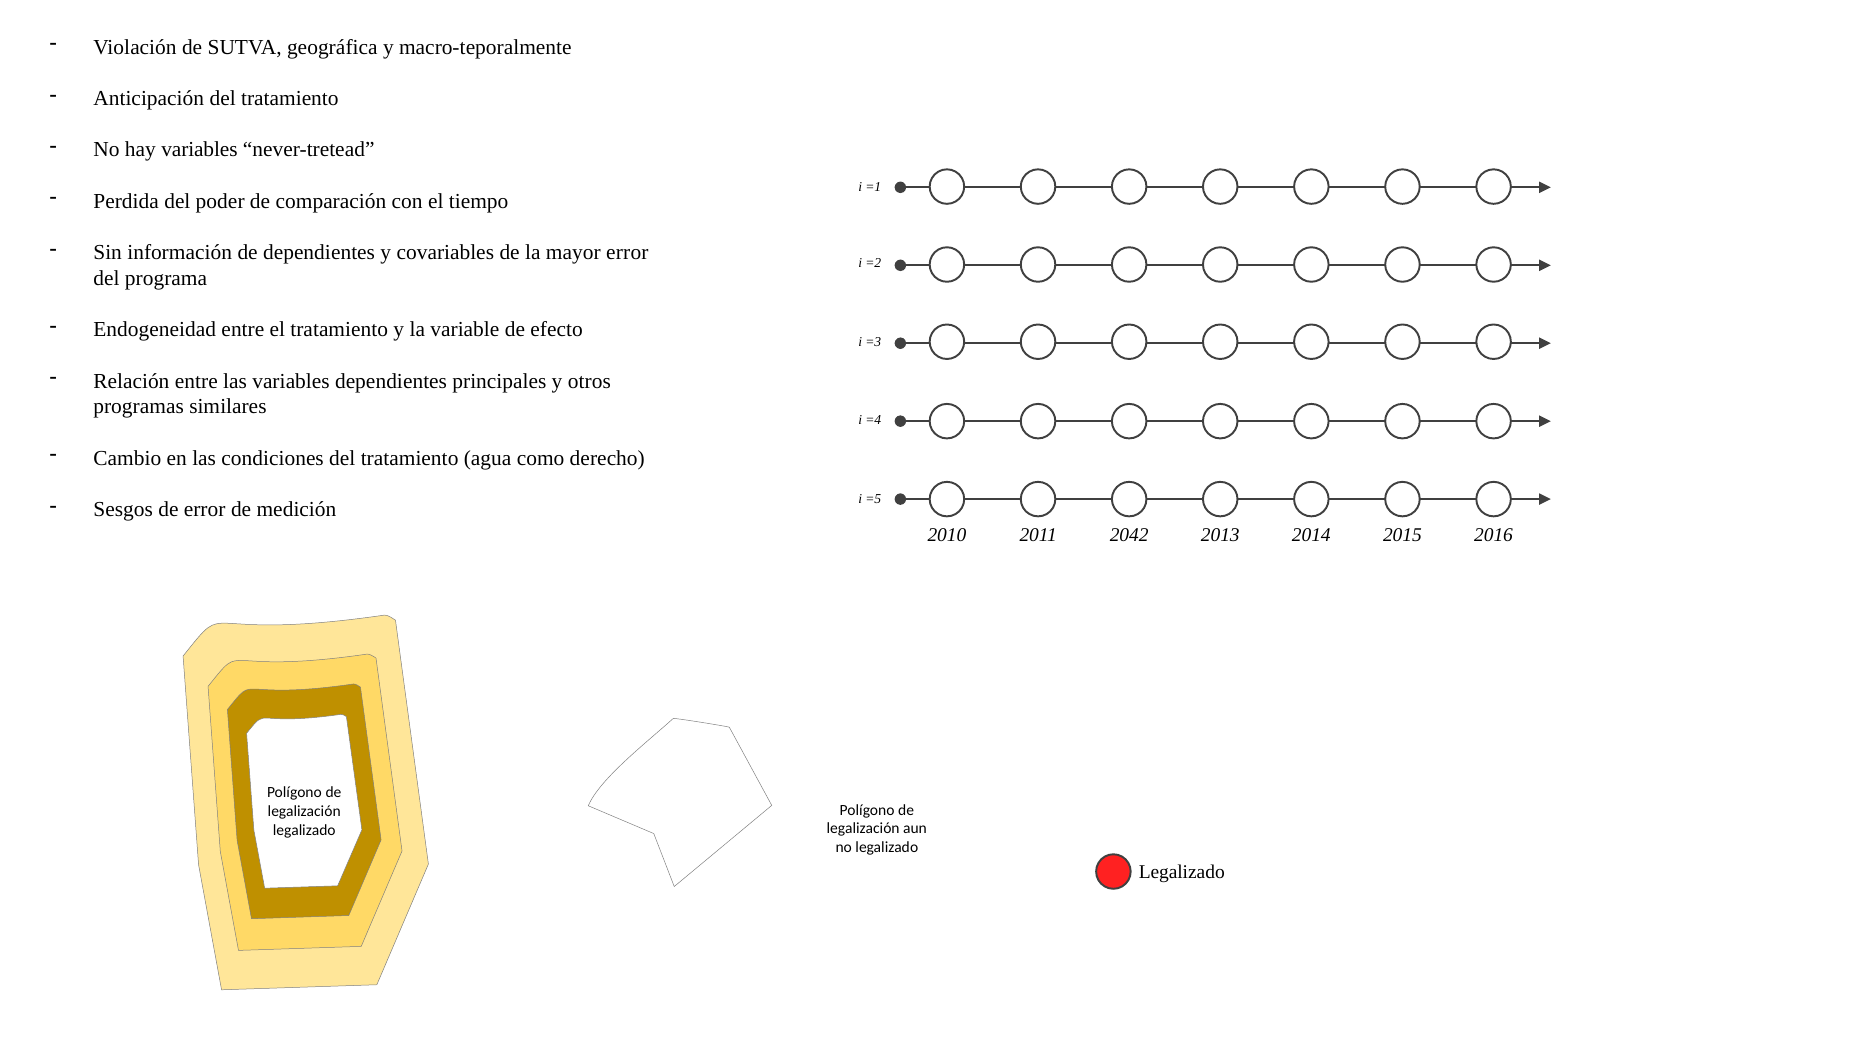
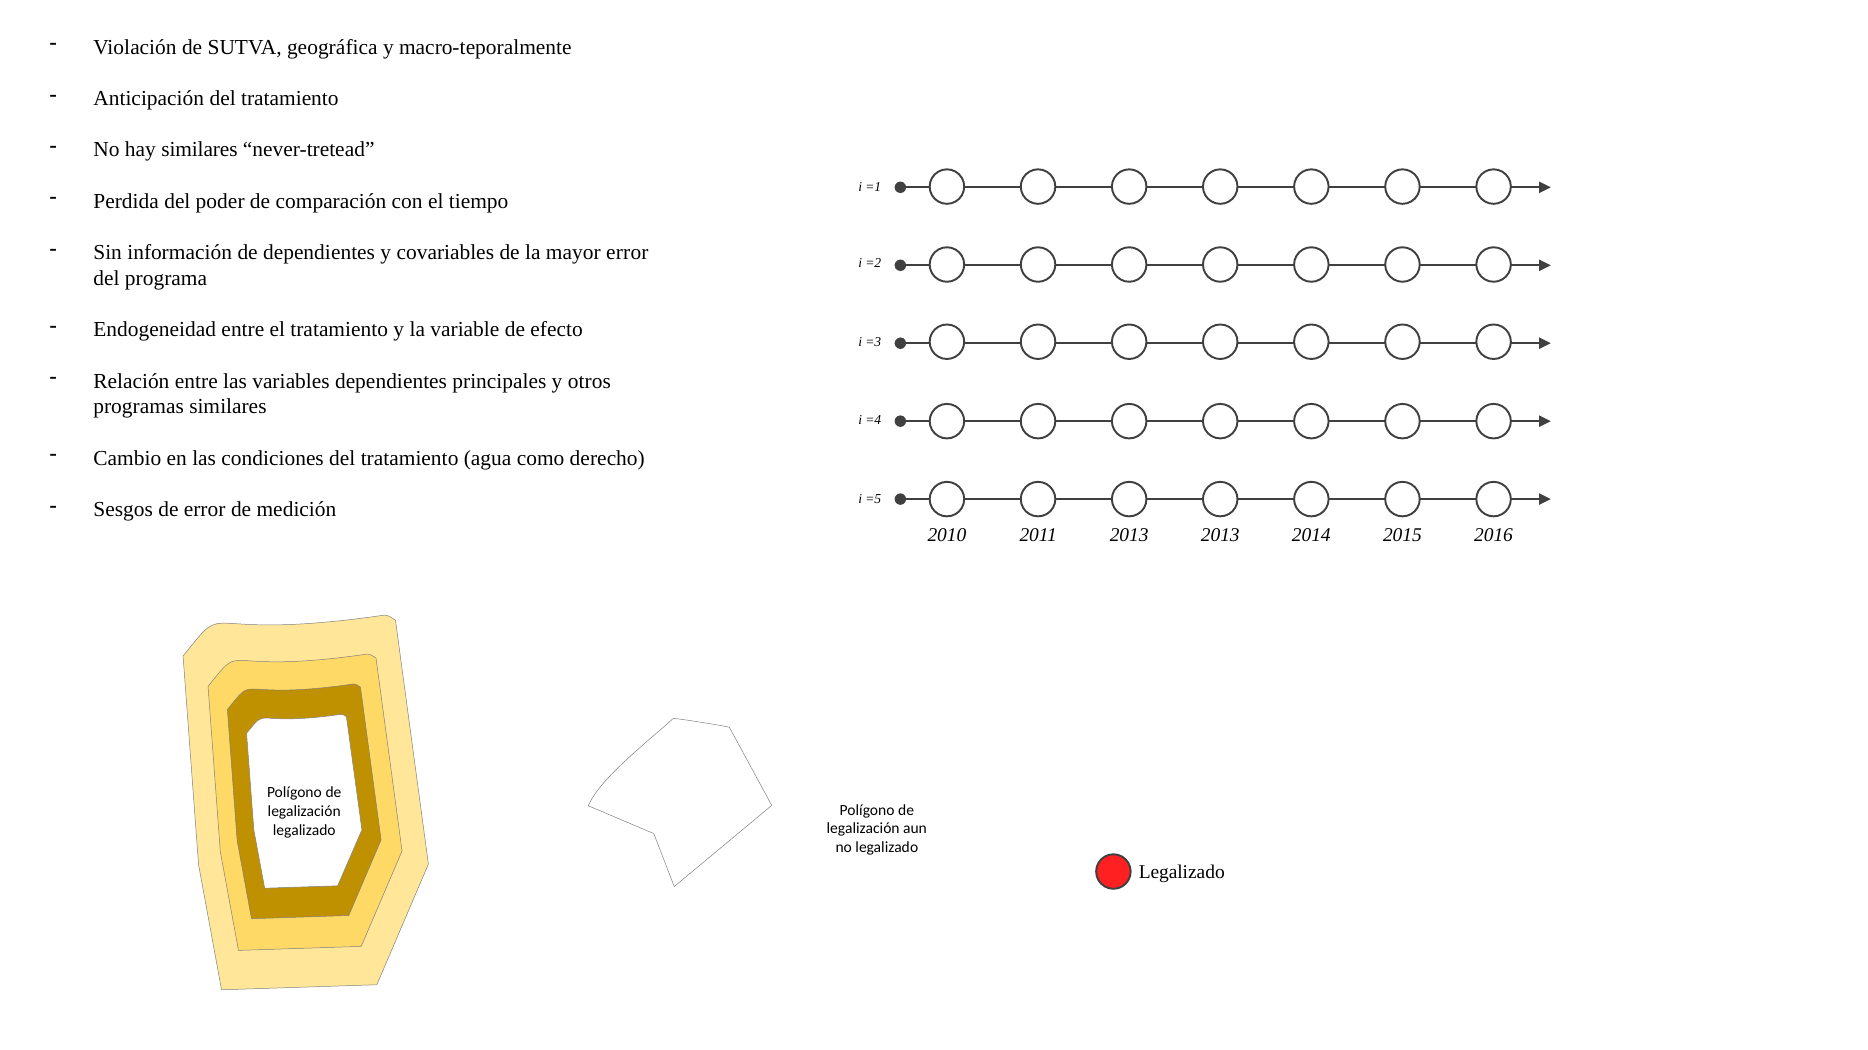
hay variables: variables -> similares
2042 at (1129, 535): 2042 -> 2013
